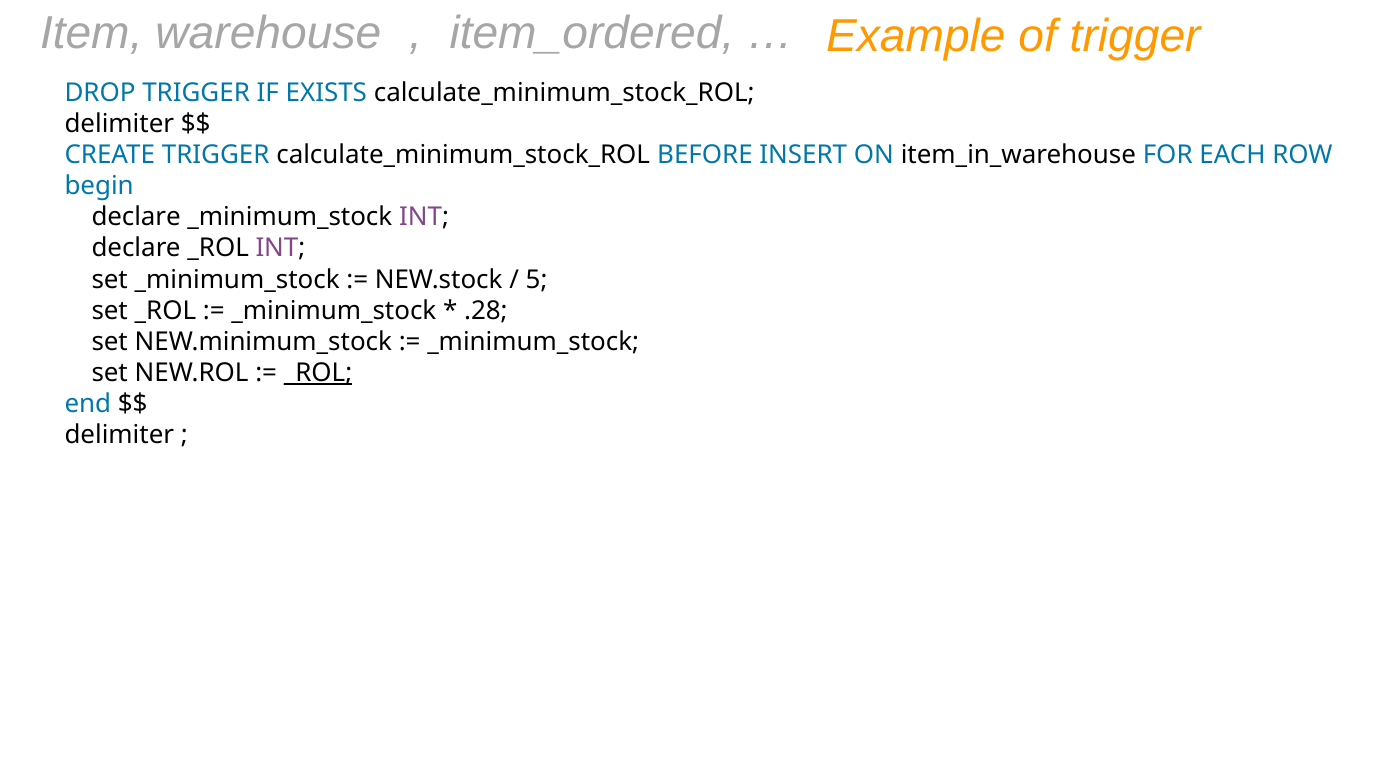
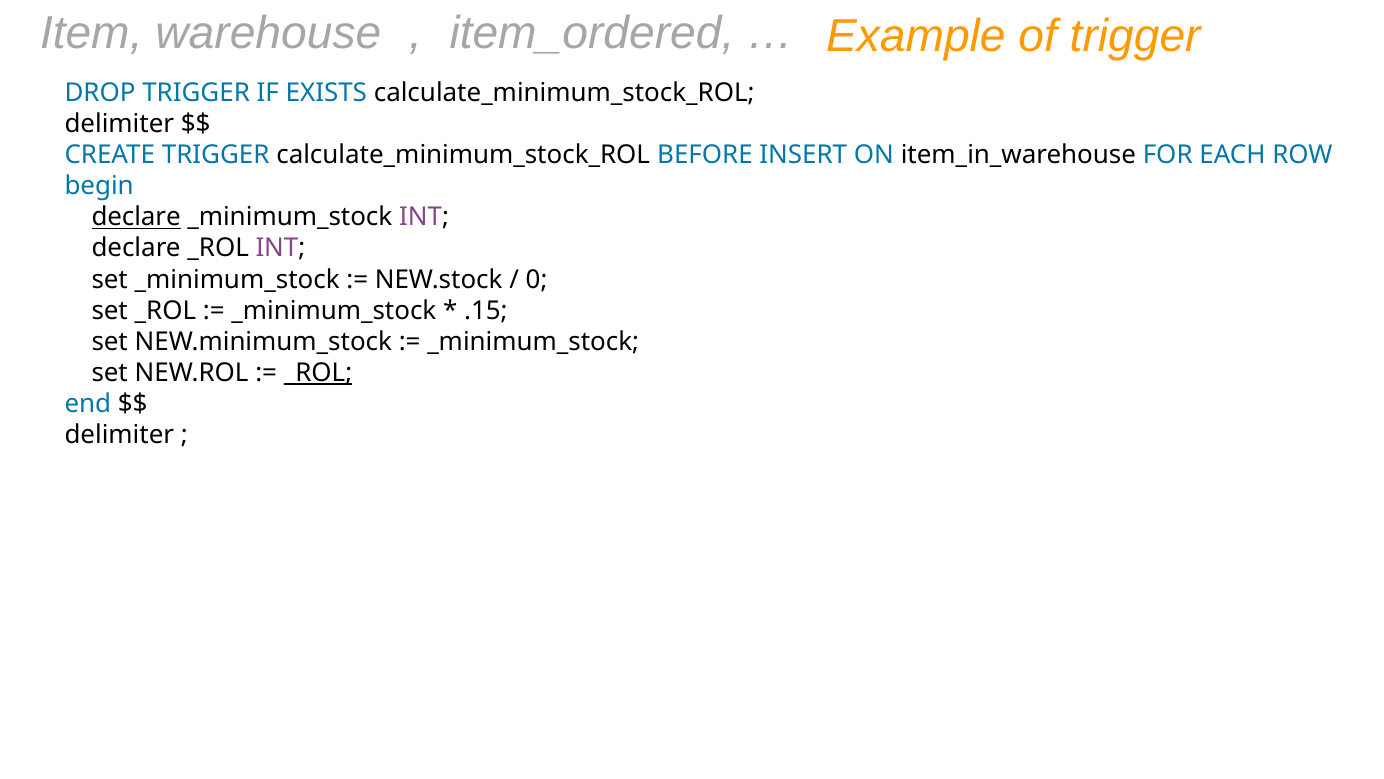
declare at (136, 217) underline: none -> present
5: 5 -> 0
.28: .28 -> .15
